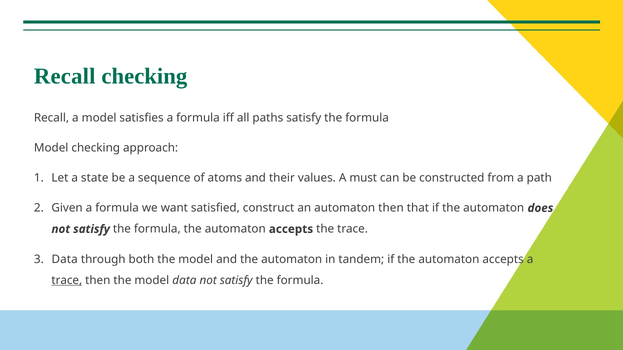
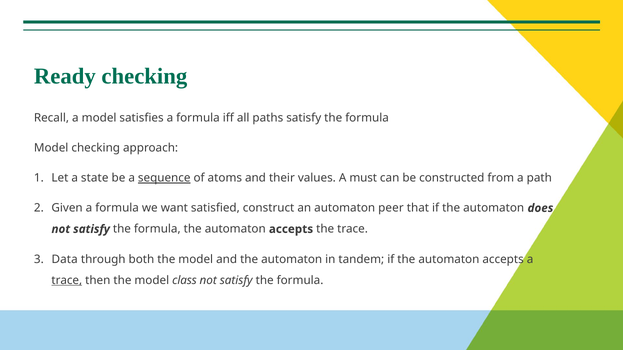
Recall at (65, 76): Recall -> Ready
sequence underline: none -> present
automaton then: then -> peer
model data: data -> class
